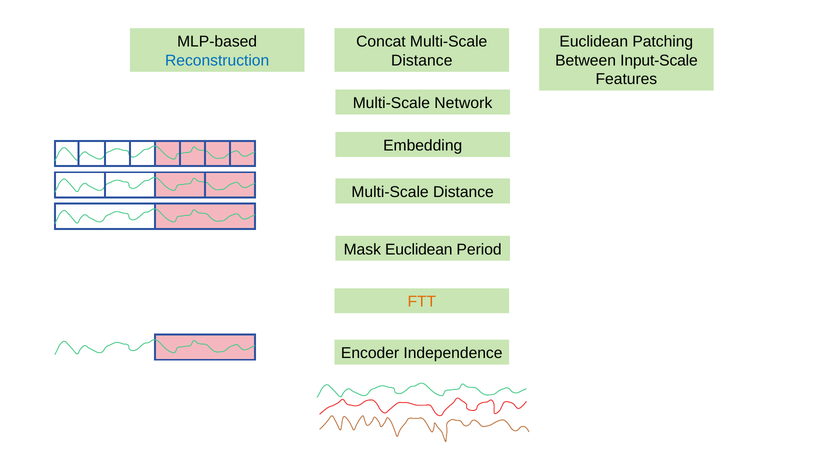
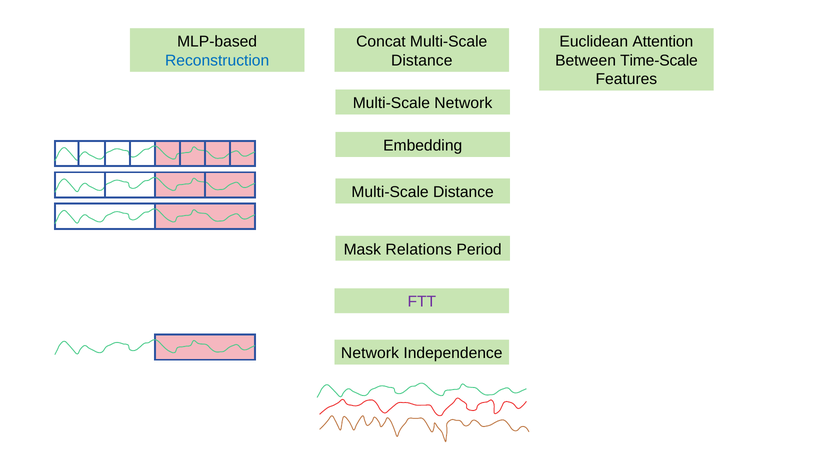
Patching: Patching -> Attention
Input-Scale: Input-Scale -> Time-Scale
Mask Euclidean: Euclidean -> Relations
FTT colour: orange -> purple
Encoder at (370, 353): Encoder -> Network
